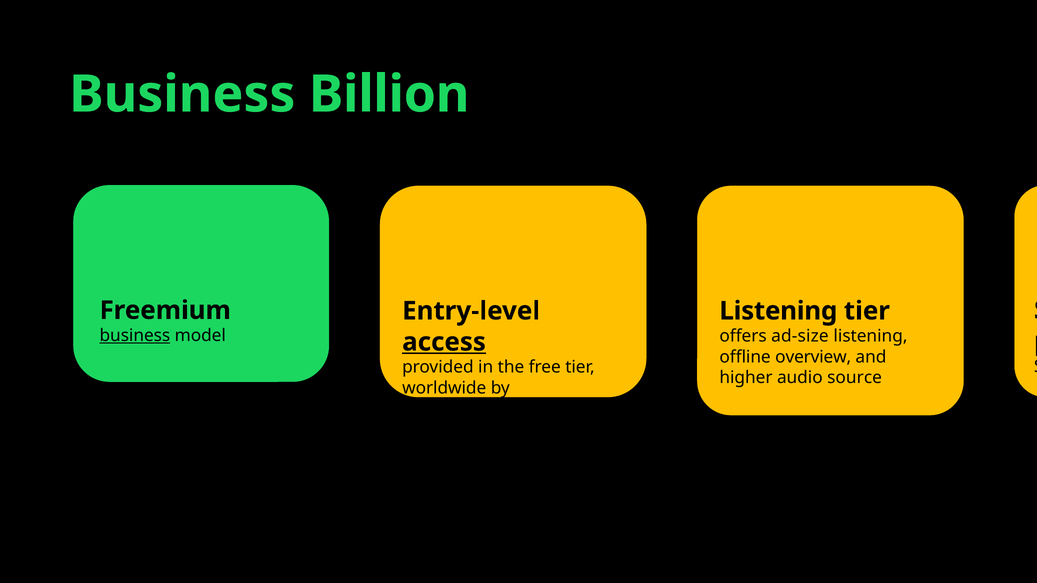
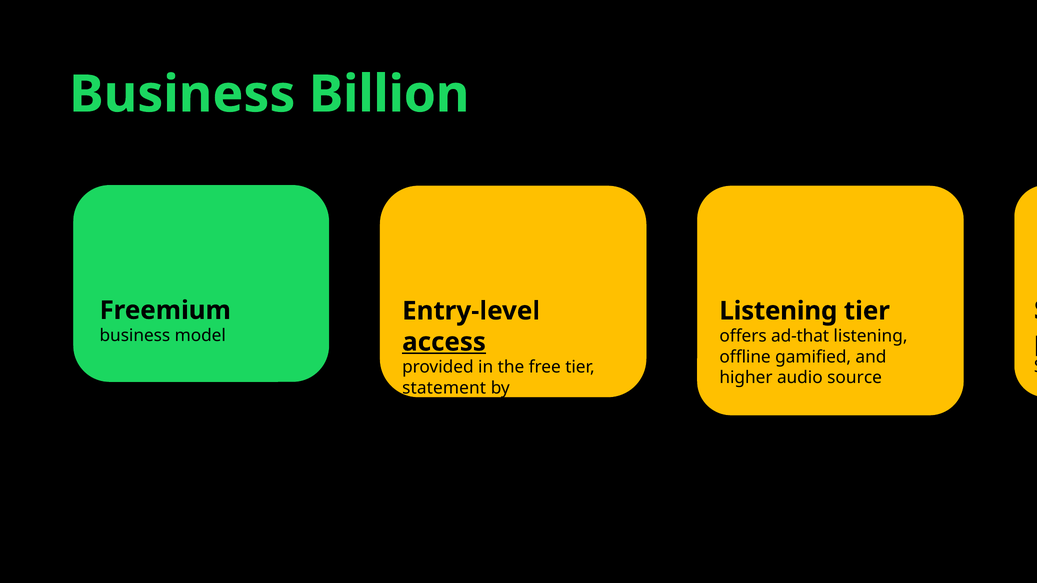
business at (135, 336) underline: present -> none
ad-size: ad-size -> ad-that
overview: overview -> gamified
worldwide: worldwide -> statement
